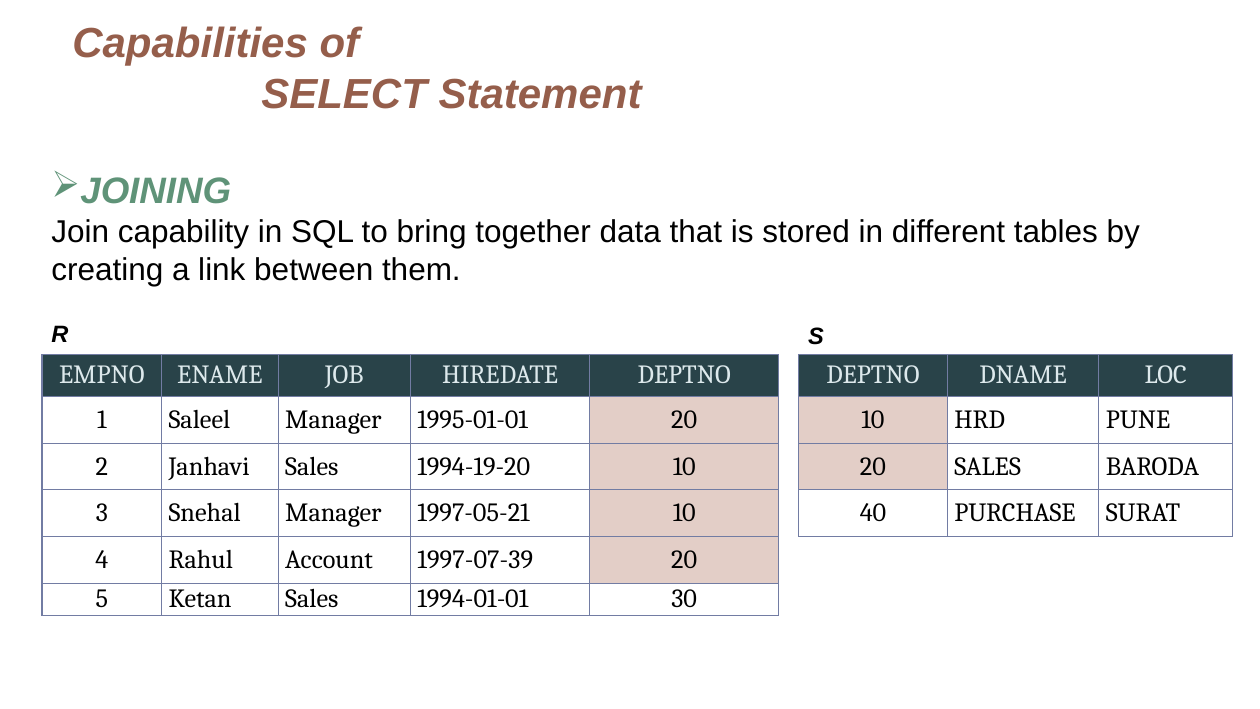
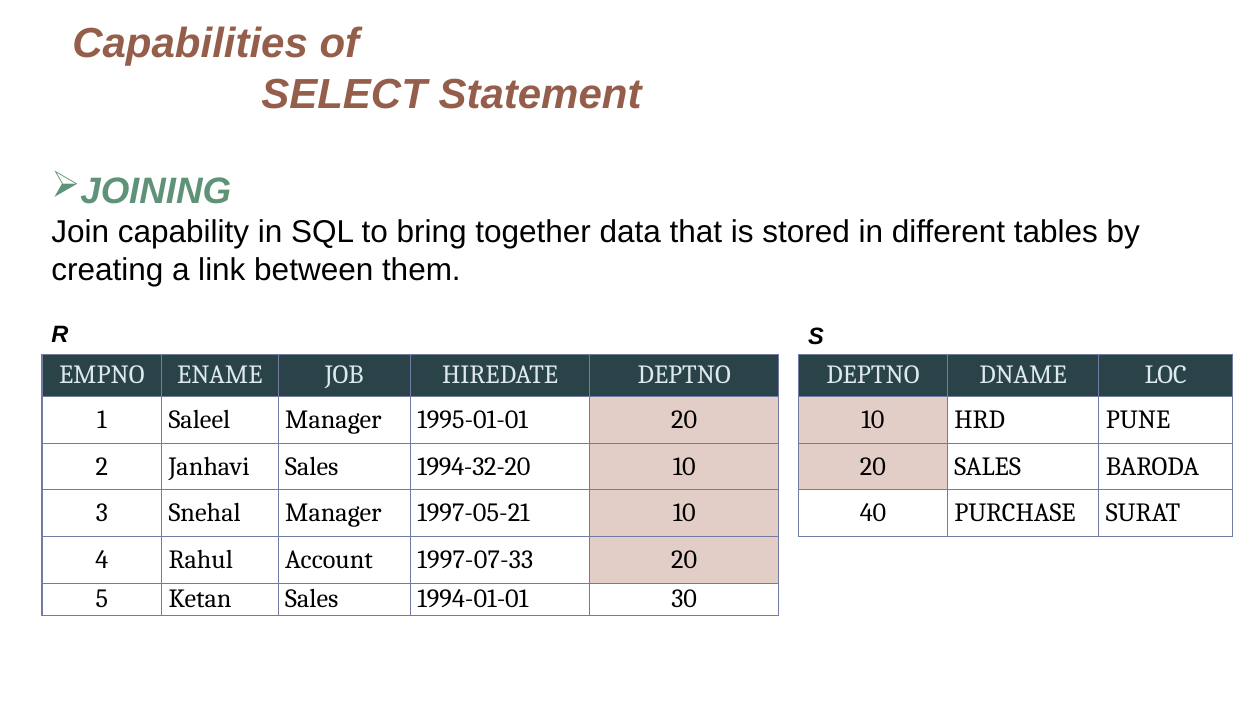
1994-19-20: 1994-19-20 -> 1994-32-20
1997-07-39: 1997-07-39 -> 1997-07-33
